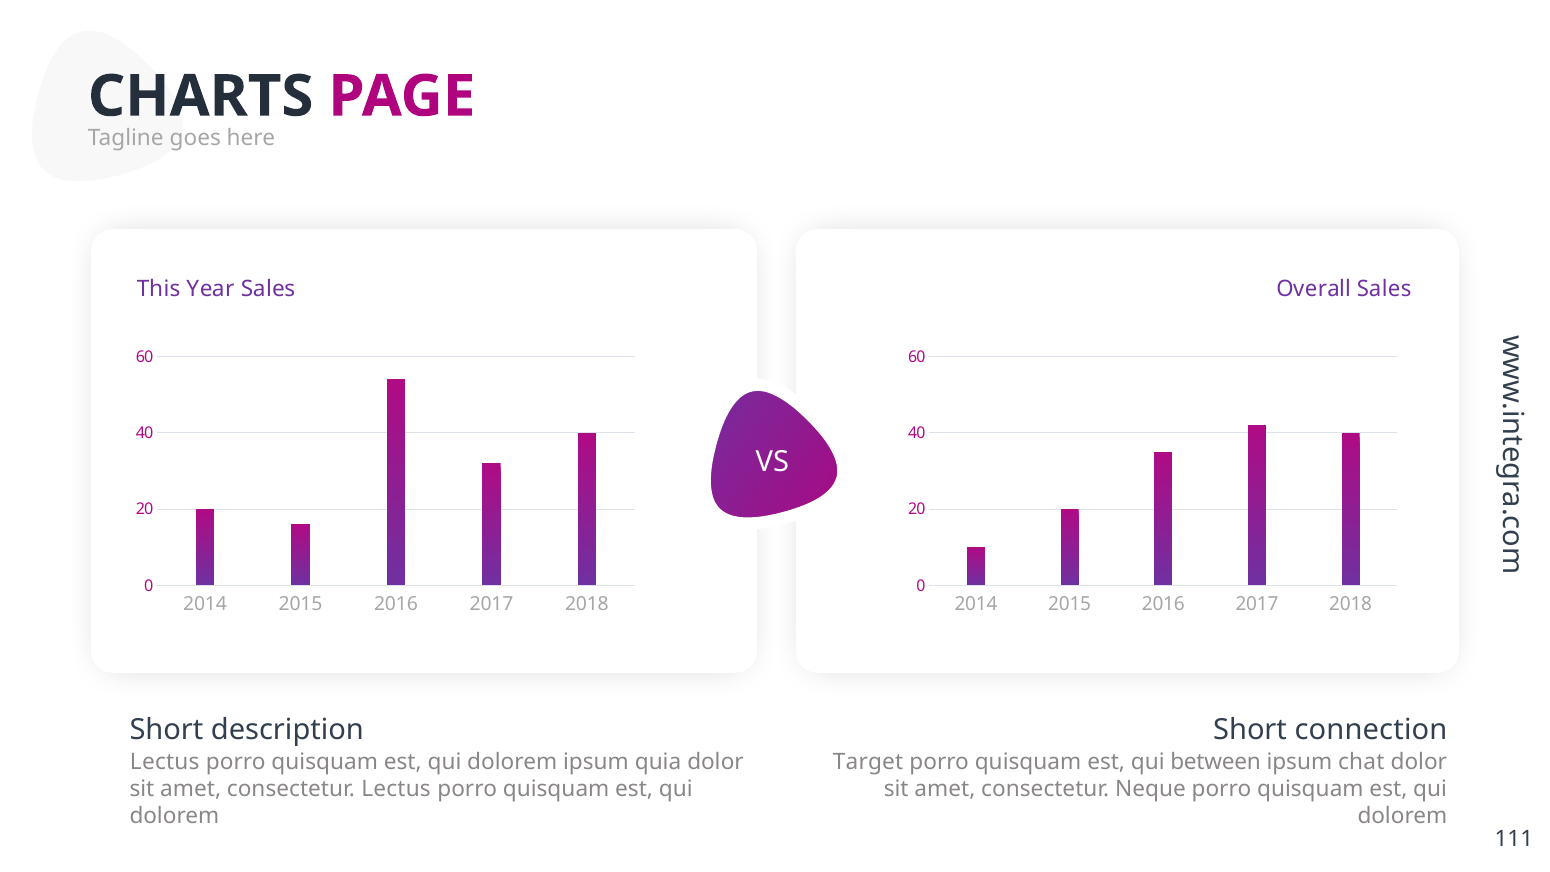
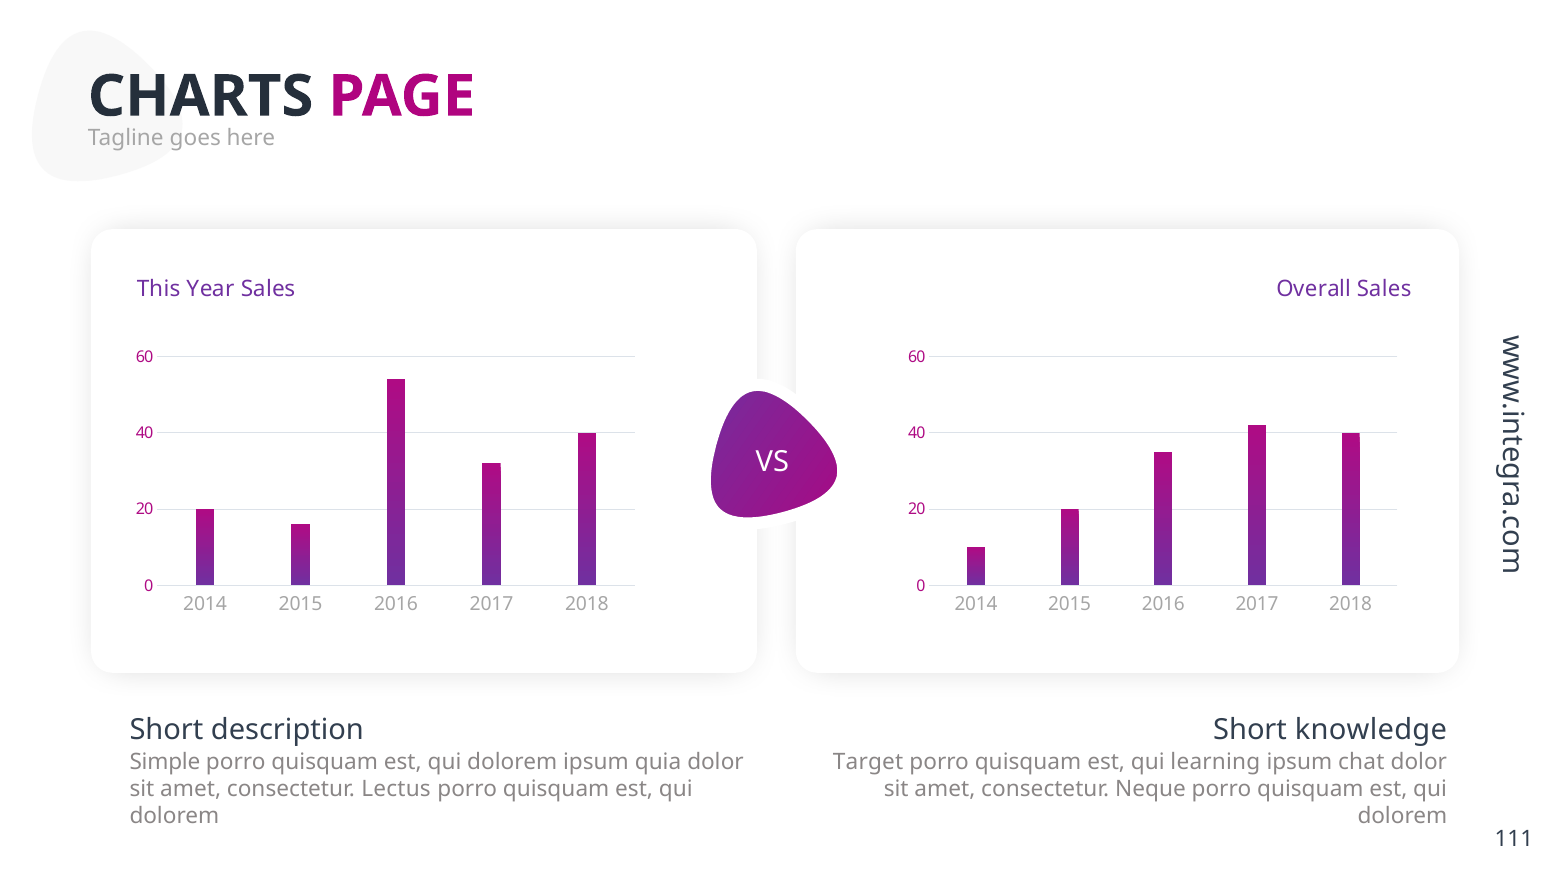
connection: connection -> knowledge
Lectus at (165, 762): Lectus -> Simple
between: between -> learning
